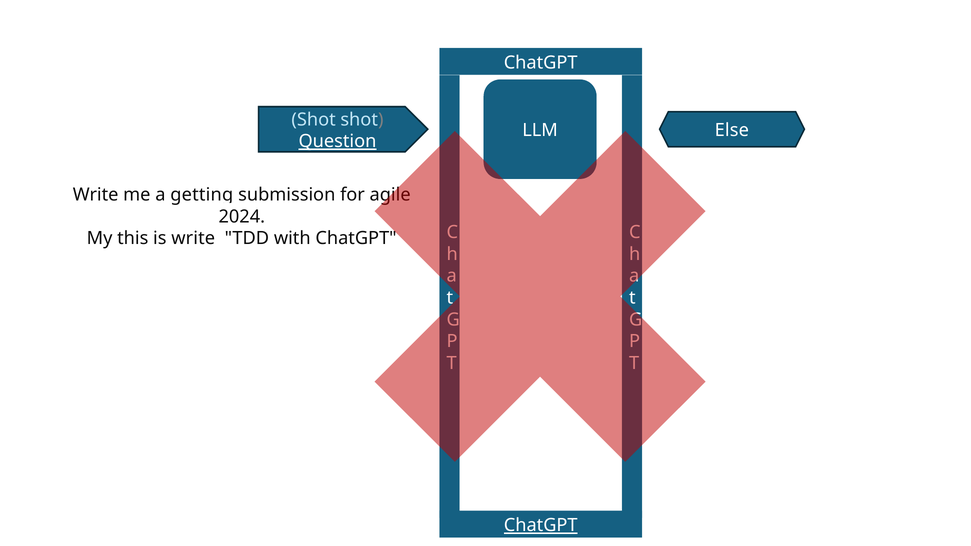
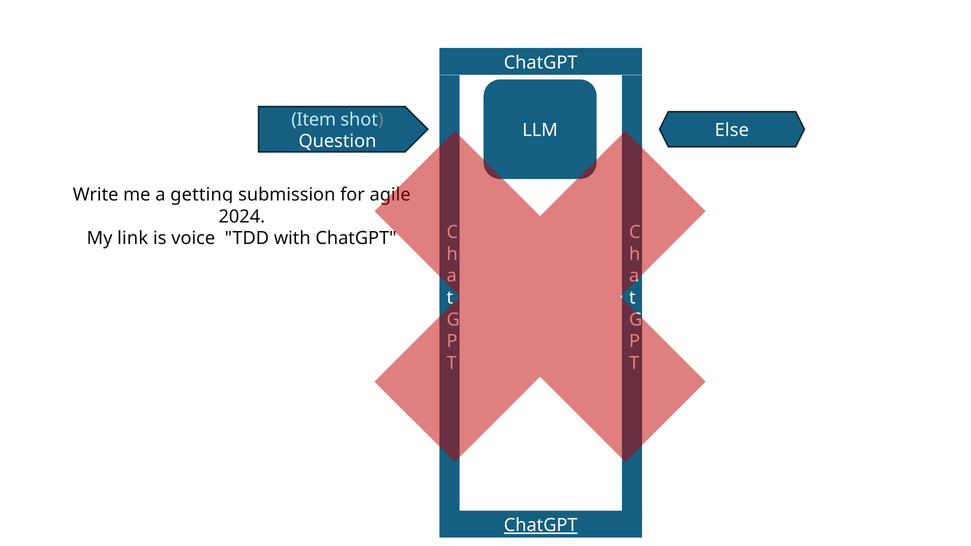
Shot at (314, 120): Shot -> Item
Question underline: present -> none
this: this -> link
is write: write -> voice
